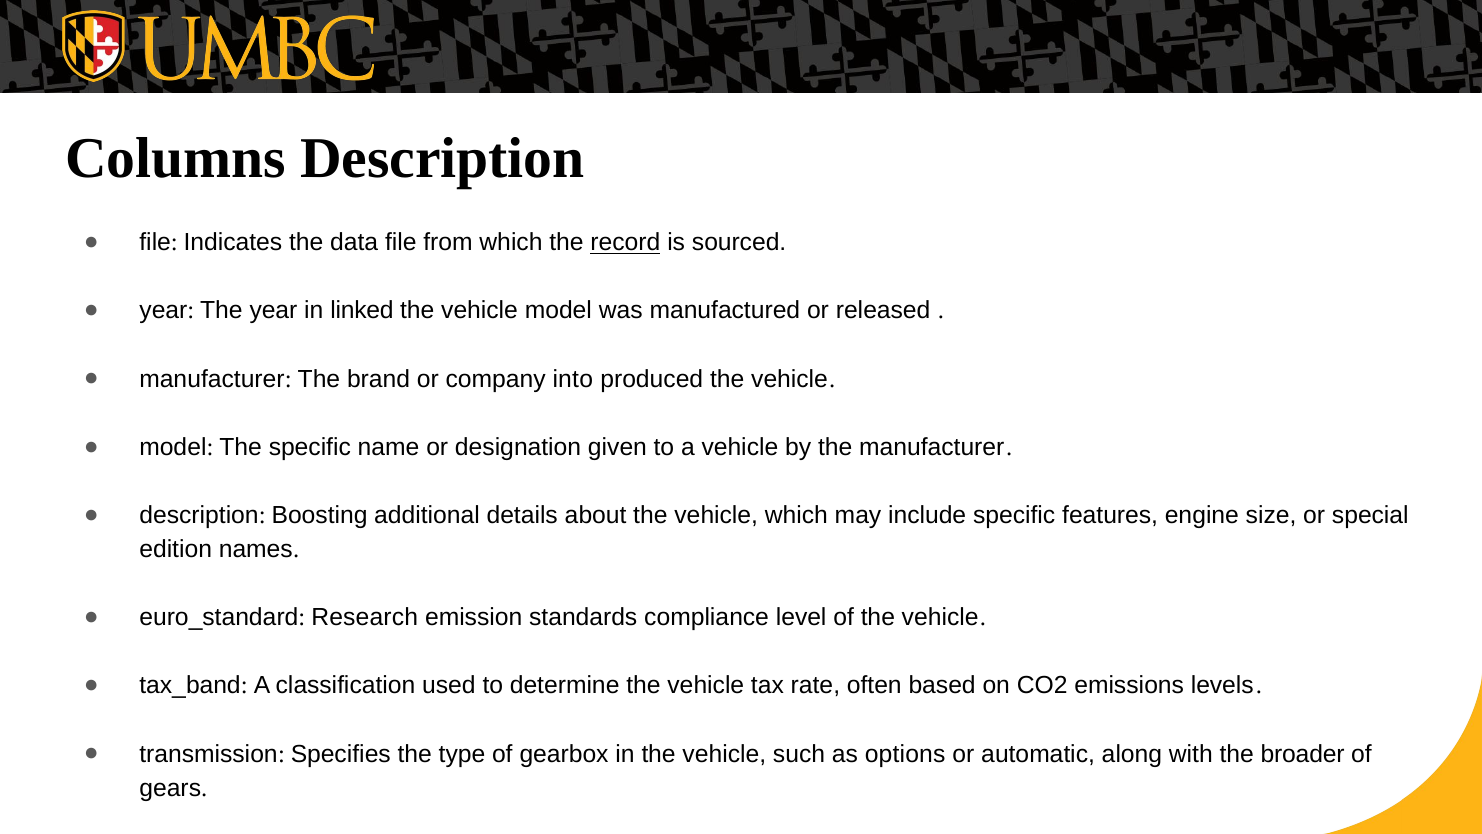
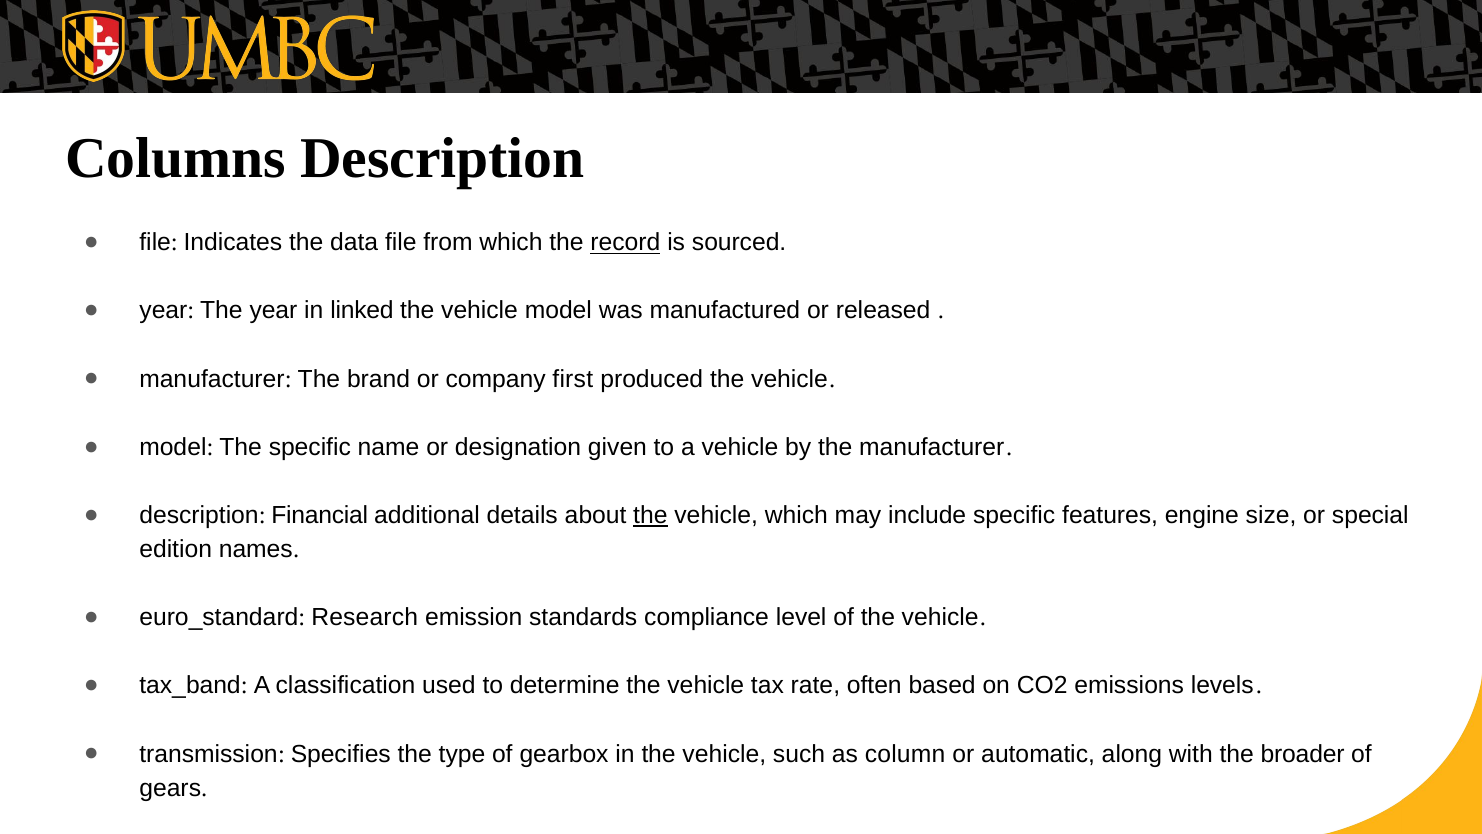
into: into -> first
Boosting: Boosting -> Financial
the at (650, 515) underline: none -> present
options: options -> column
